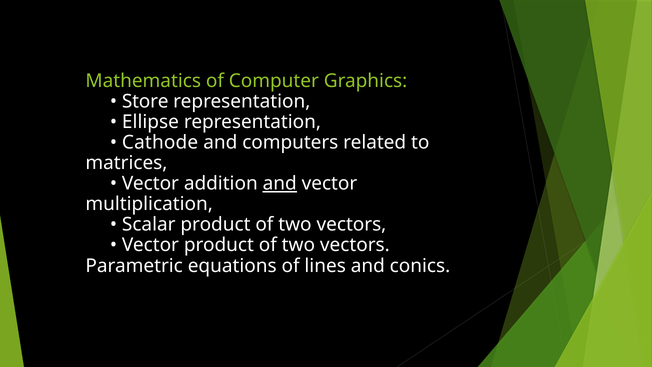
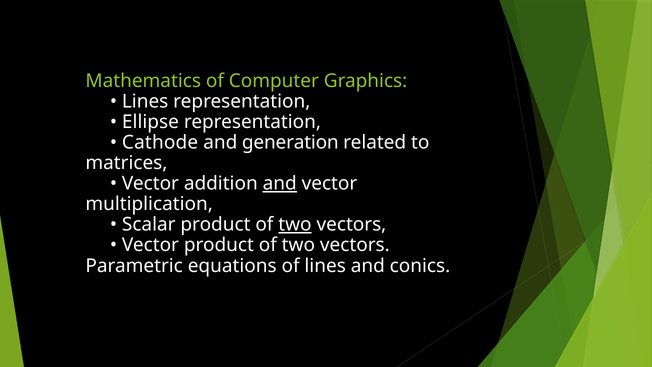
Store at (145, 101): Store -> Lines
computers: computers -> generation
two at (295, 224) underline: none -> present
